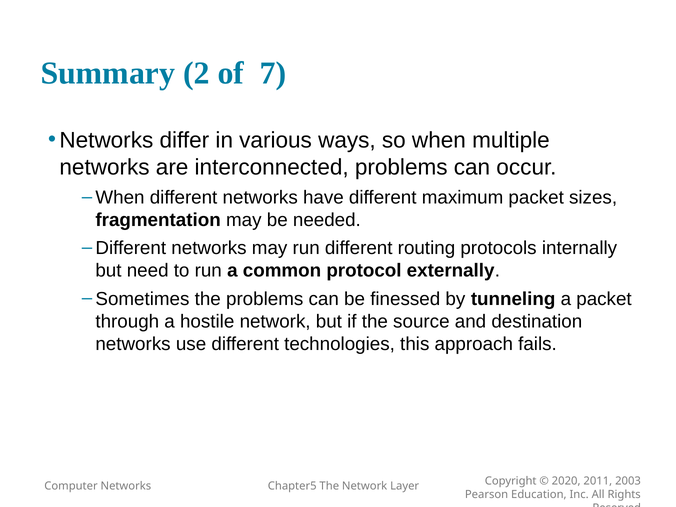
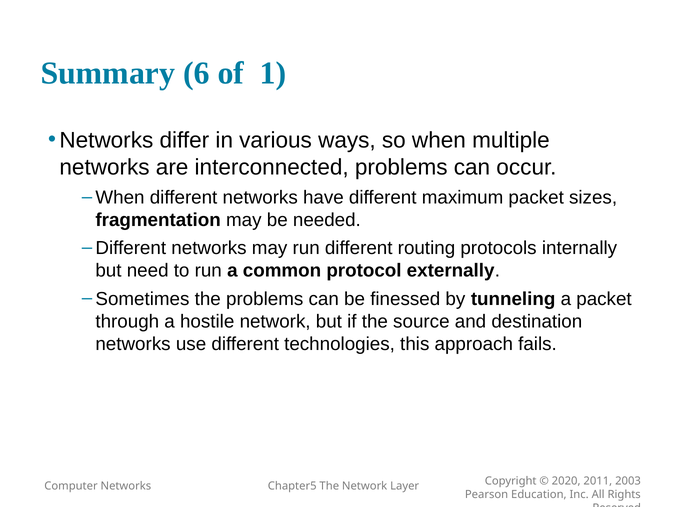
2: 2 -> 6
7: 7 -> 1
